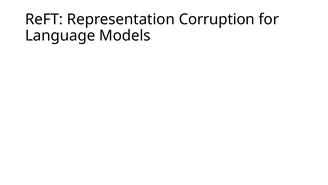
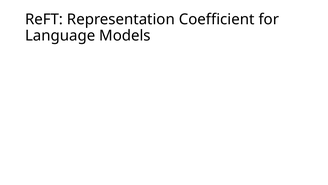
Corruption: Corruption -> Coefficient
